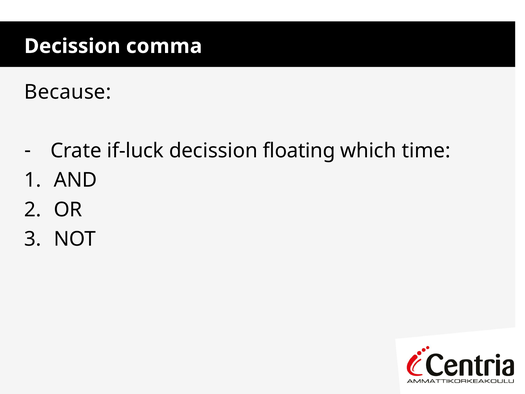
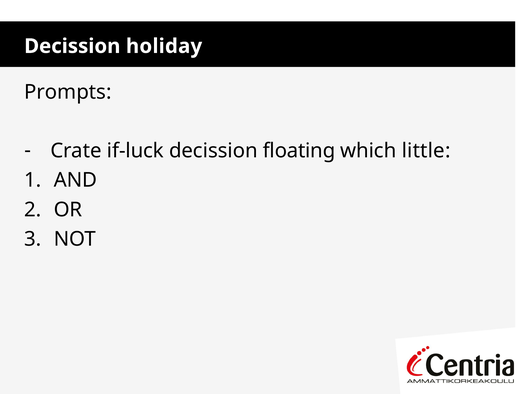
comma: comma -> holiday
Because: Because -> Prompts
time: time -> little
